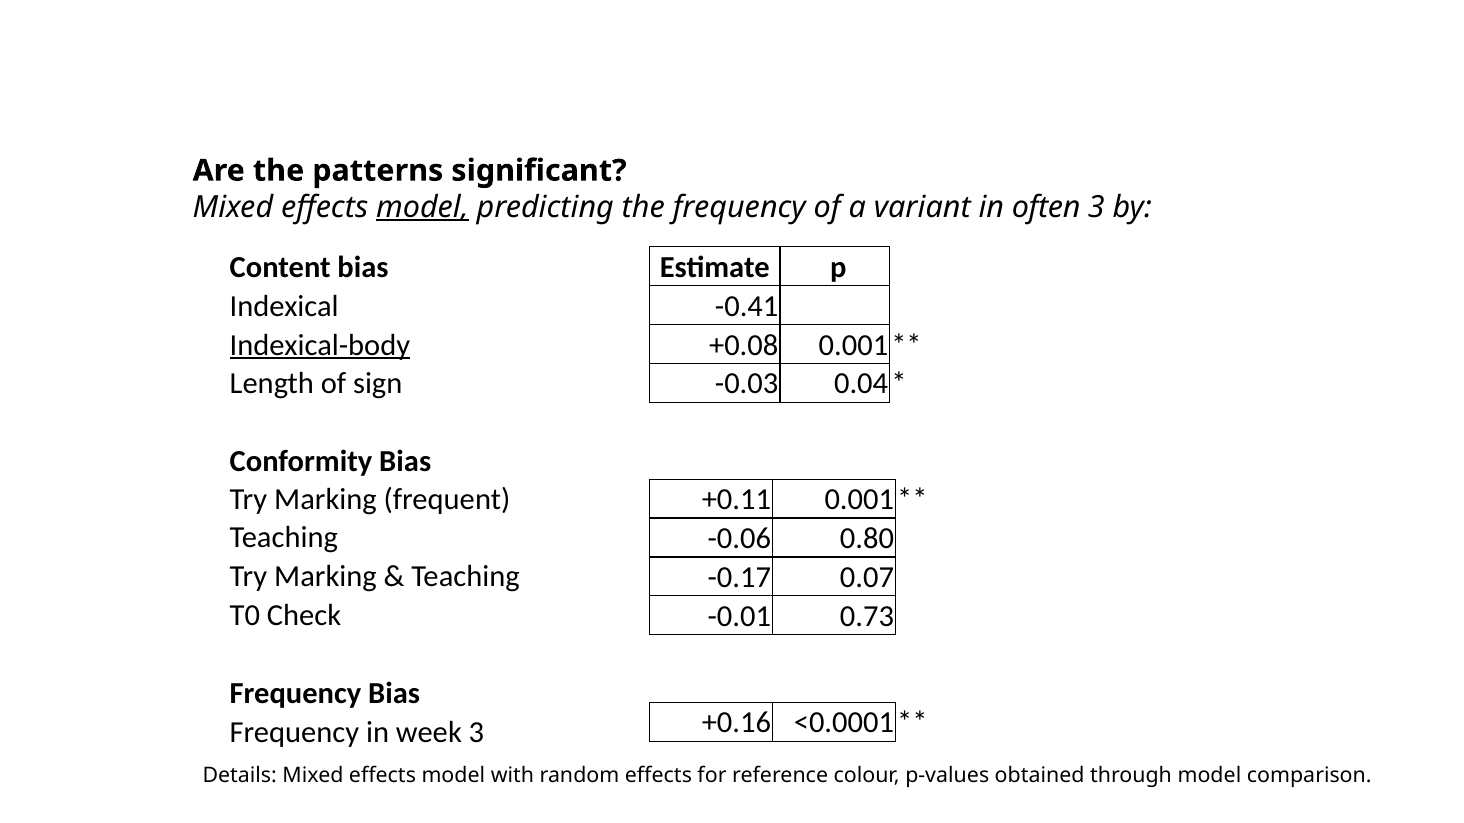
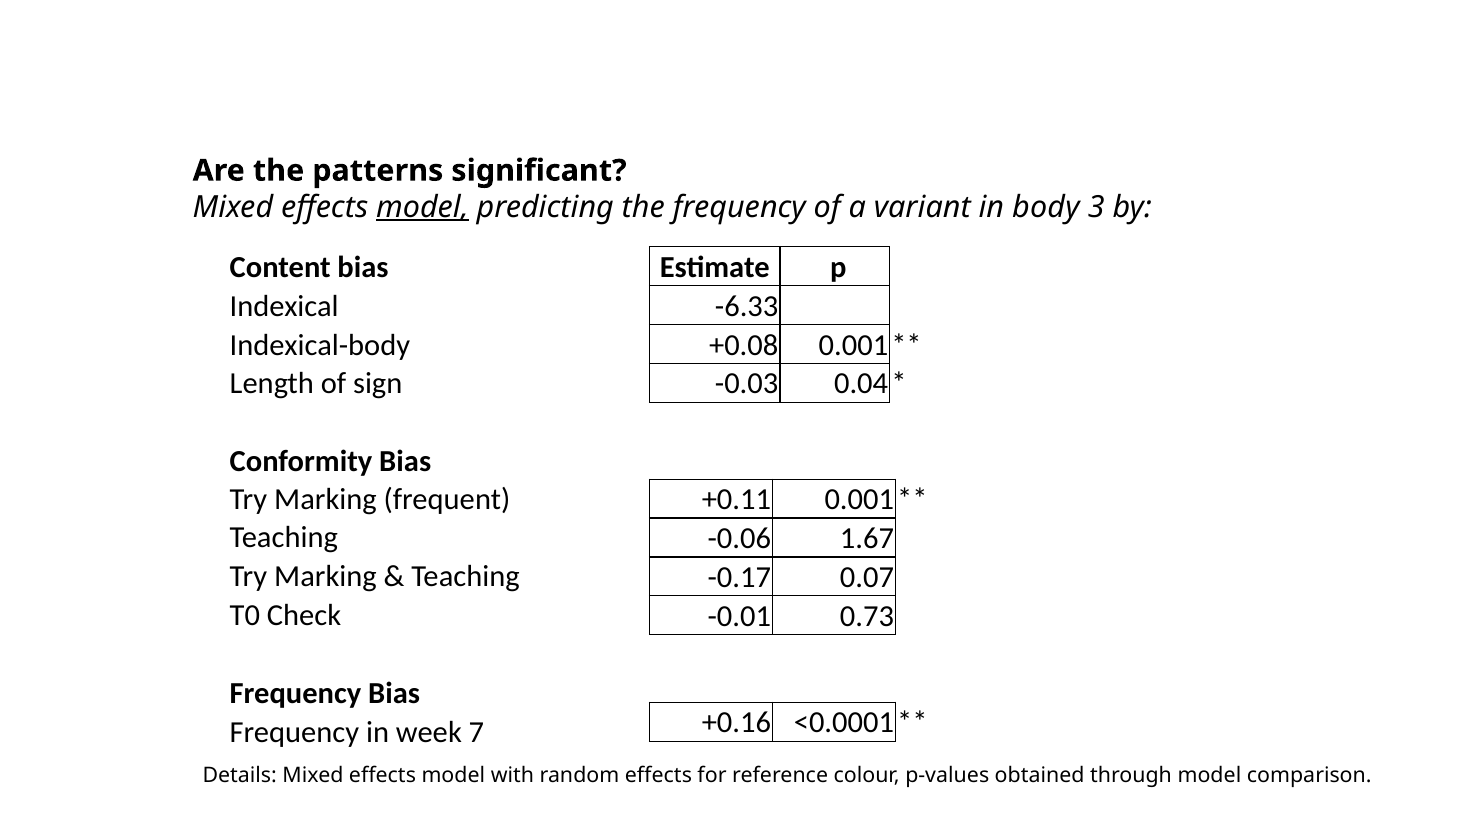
often: often -> body
-0.41: -0.41 -> -6.33
Indexical-body underline: present -> none
0.80: 0.80 -> 1.67
week 3: 3 -> 7
